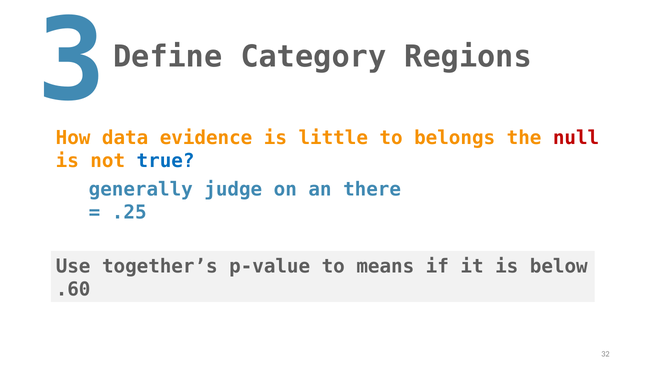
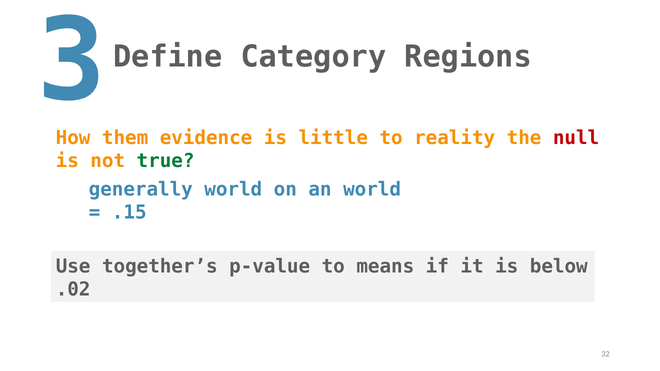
data: data -> them
belongs: belongs -> reality
true colour: blue -> green
generally judge: judge -> world
an there: there -> world
.25: .25 -> .15
.60: .60 -> .02
